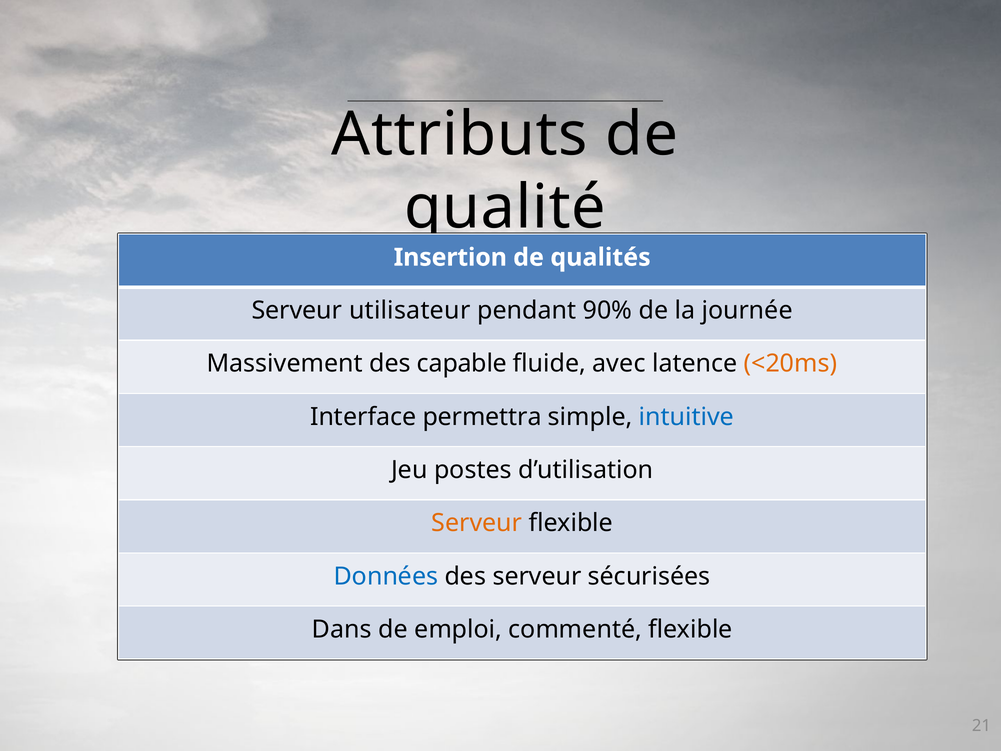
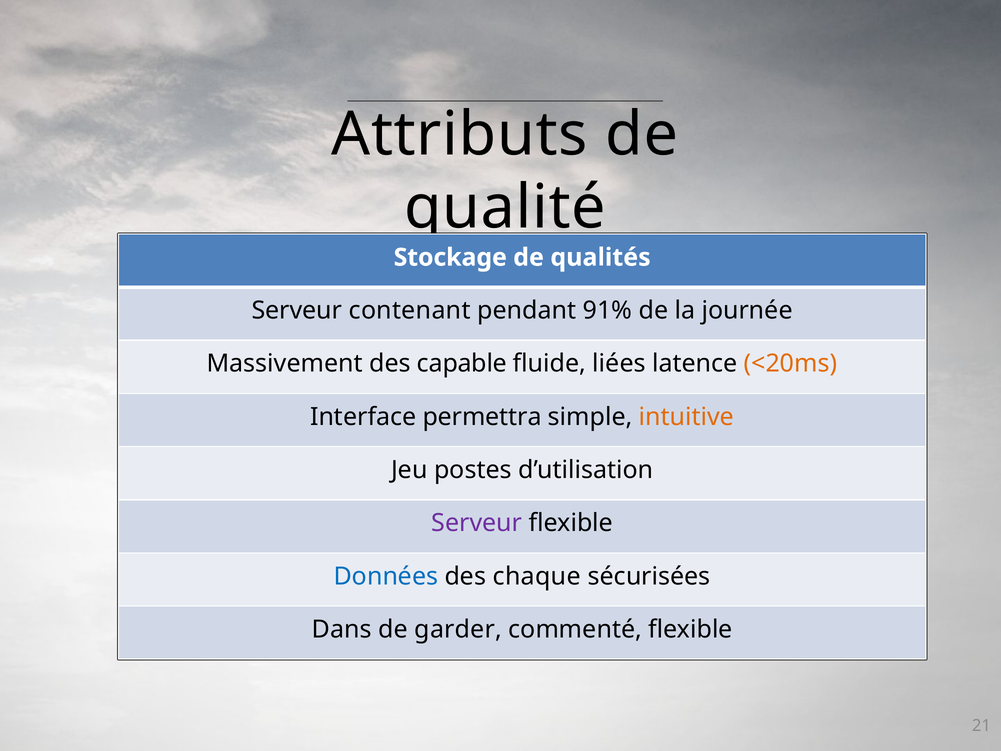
Insertion: Insertion -> Stockage
utilisateur: utilisateur -> contenant
90%: 90% -> 91%
avec: avec -> liées
intuitive colour: blue -> orange
Serveur at (477, 523) colour: orange -> purple
des serveur: serveur -> chaque
emploi: emploi -> garder
